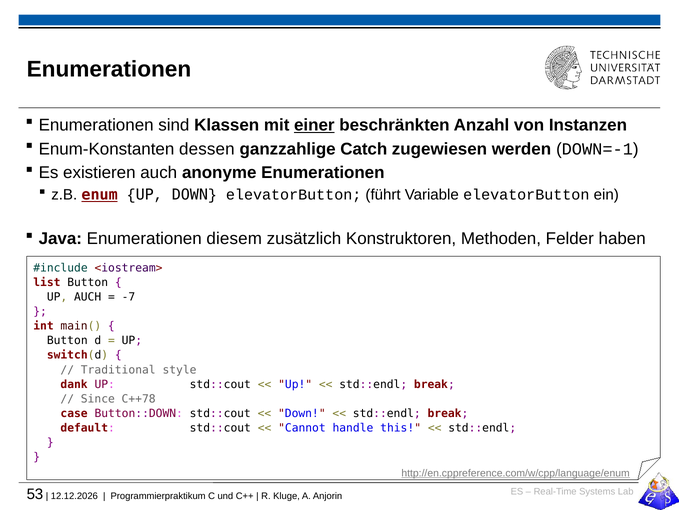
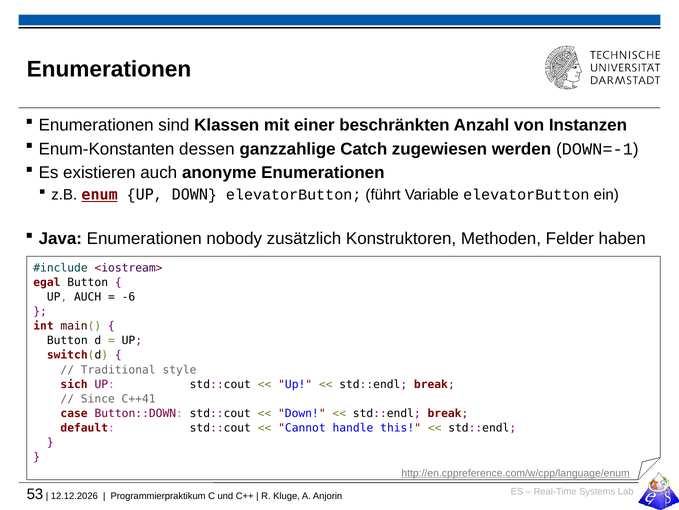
einer underline: present -> none
diesem: diesem -> nobody
list: list -> egal
-7: -7 -> -6
dank: dank -> sich
C++78: C++78 -> C++41
